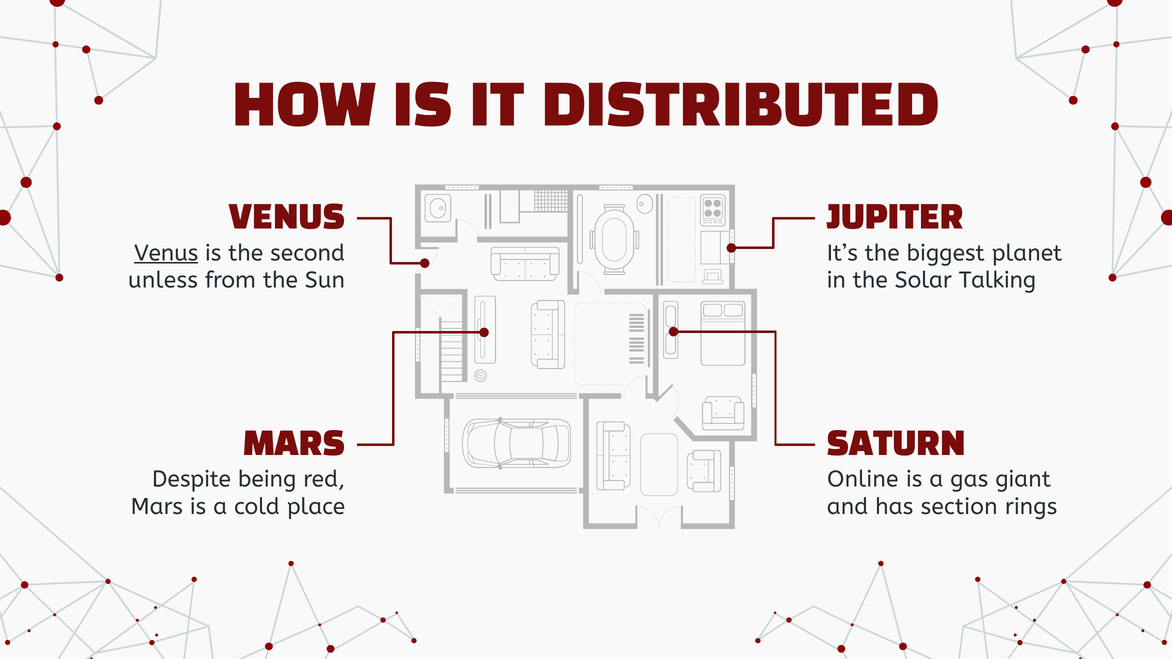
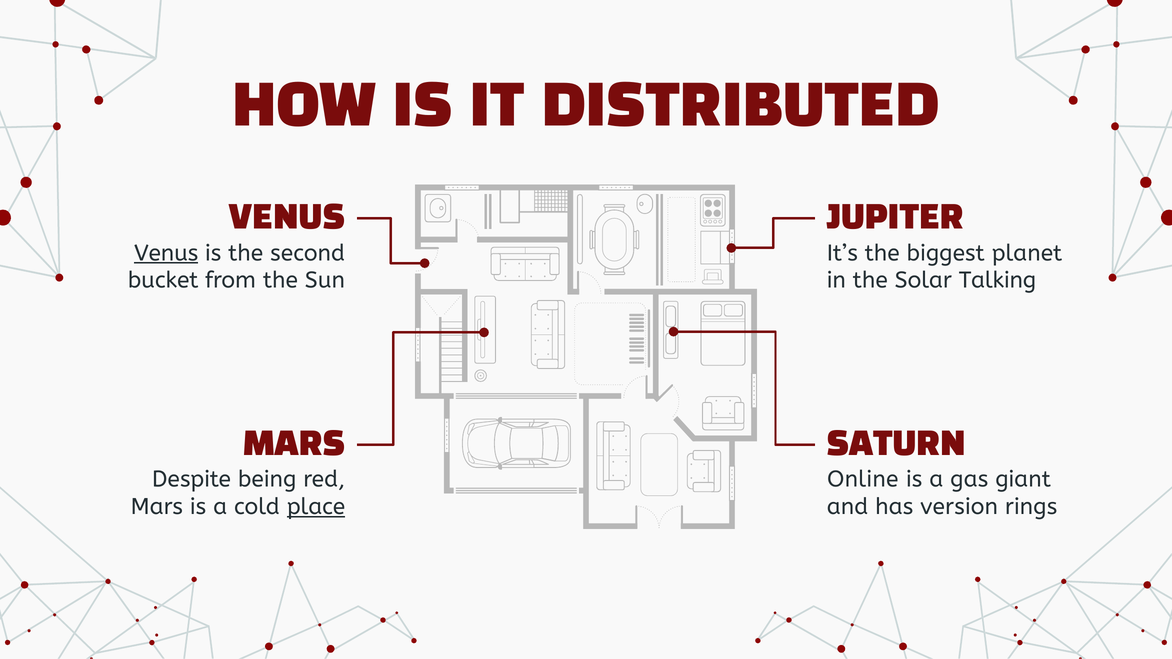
unless: unless -> bucket
place underline: none -> present
section: section -> version
